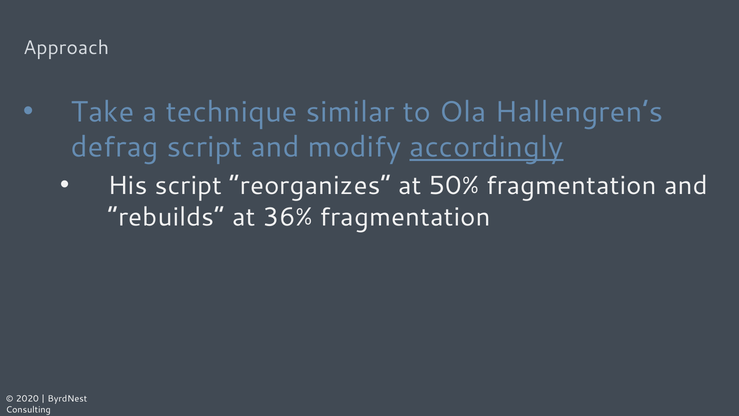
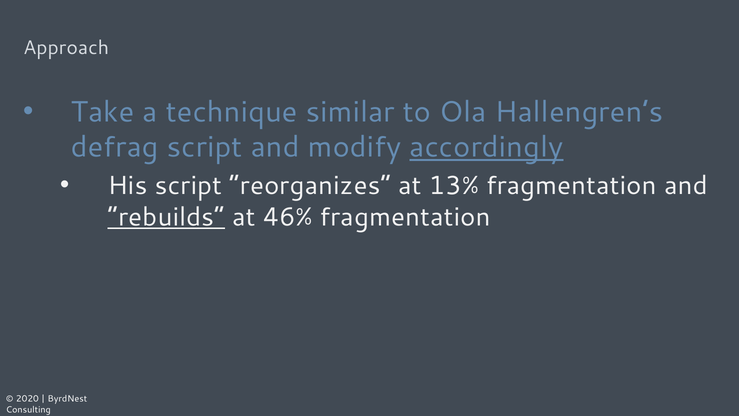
50%: 50% -> 13%
rebuilds underline: none -> present
36%: 36% -> 46%
